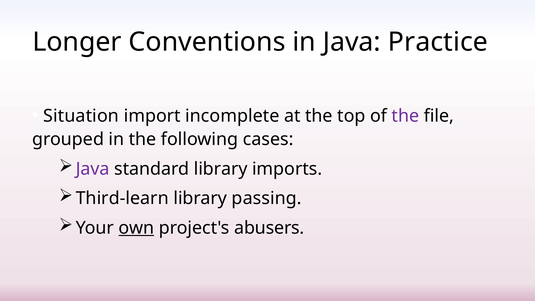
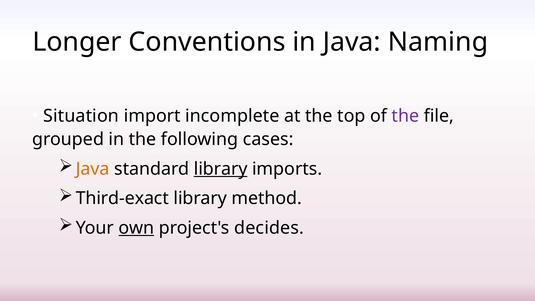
Practice: Practice -> Naming
Java at (93, 169) colour: purple -> orange
library at (221, 169) underline: none -> present
Third-learn: Third-learn -> Third-exact
passing: passing -> method
abusers: abusers -> decides
